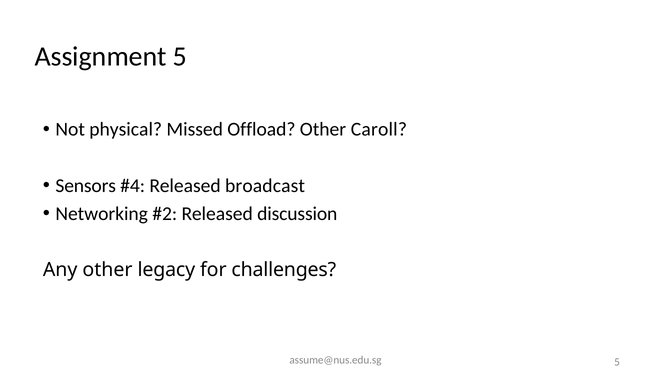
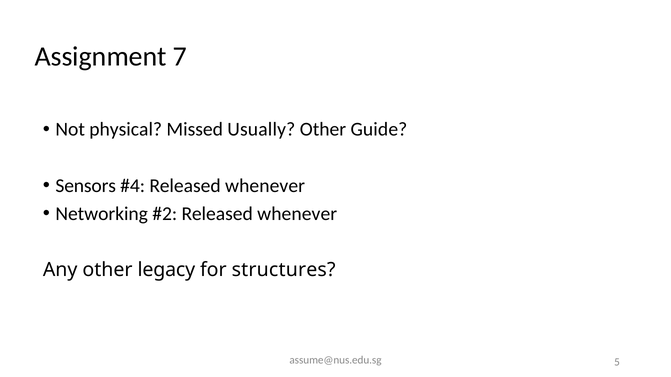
Assignment 5: 5 -> 7
Offload: Offload -> Usually
Caroll: Caroll -> Guide
broadcast at (265, 186): broadcast -> whenever
discussion at (297, 214): discussion -> whenever
challenges: challenges -> structures
